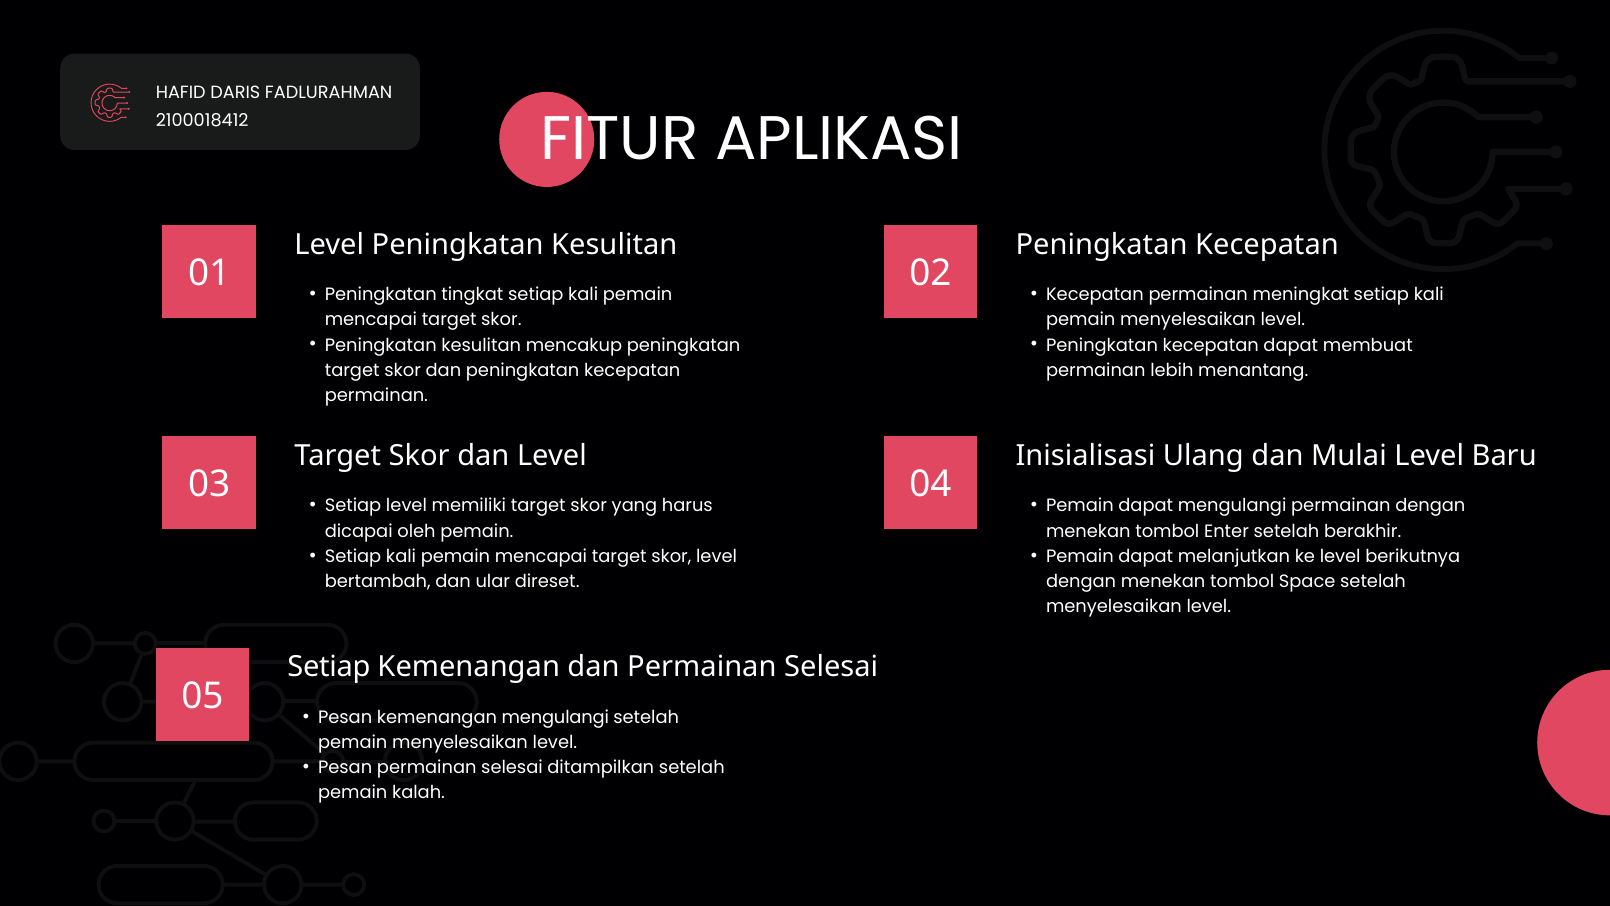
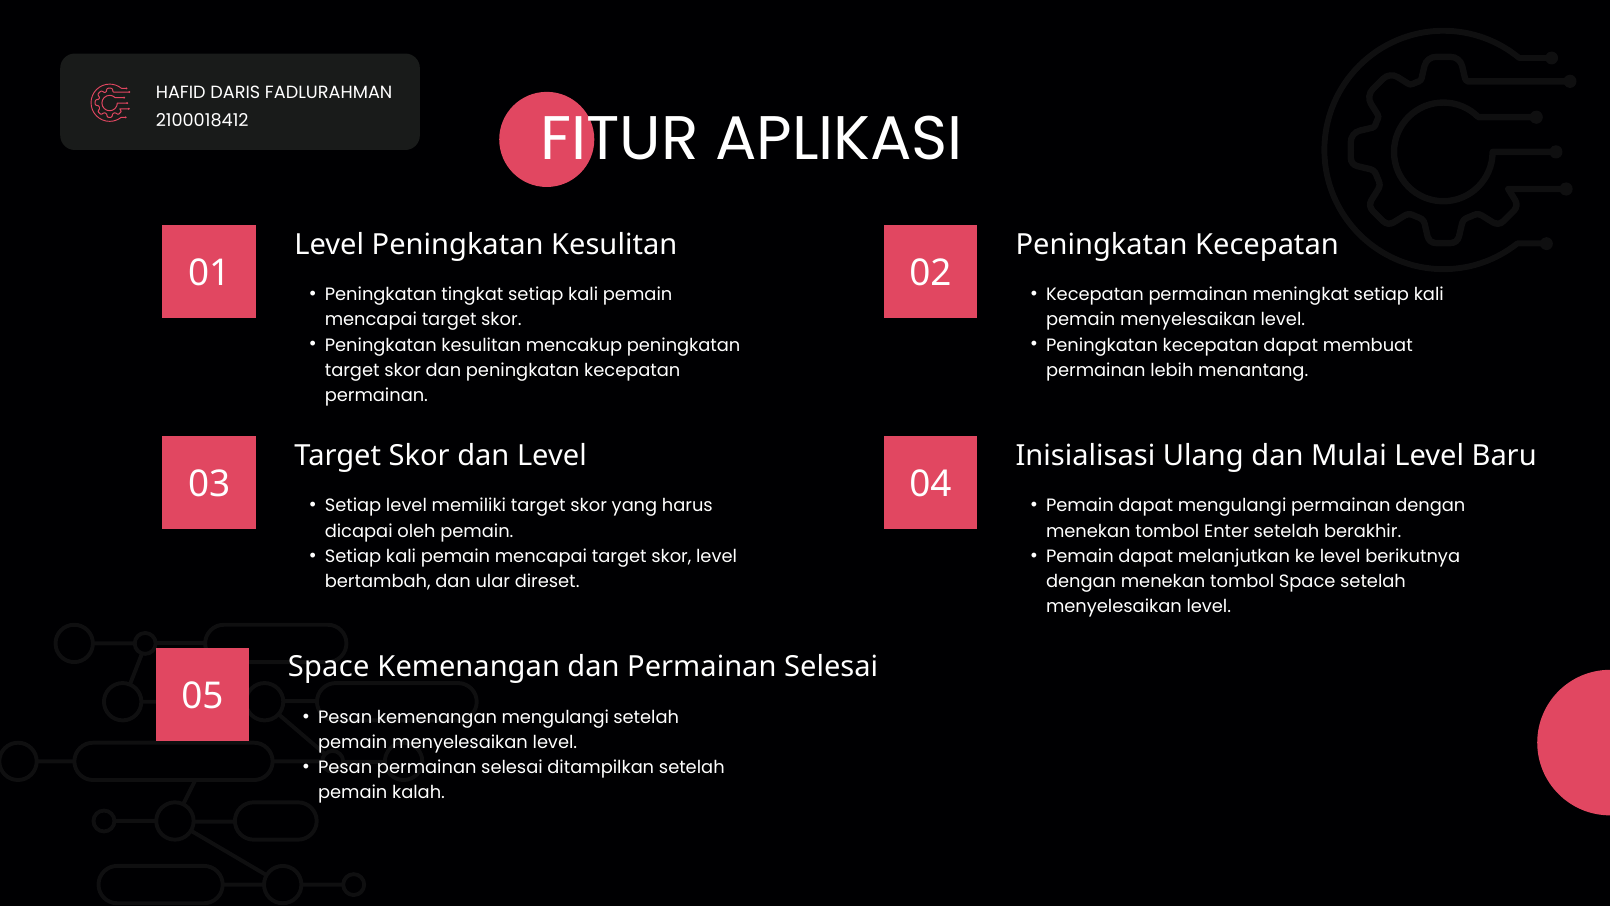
Setiap at (329, 667): Setiap -> Space
